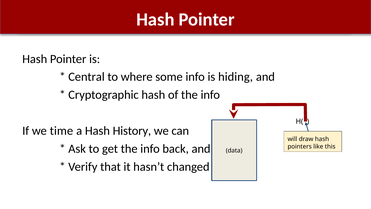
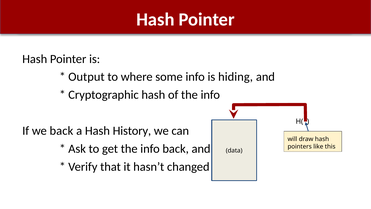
Central: Central -> Output
we time: time -> back
